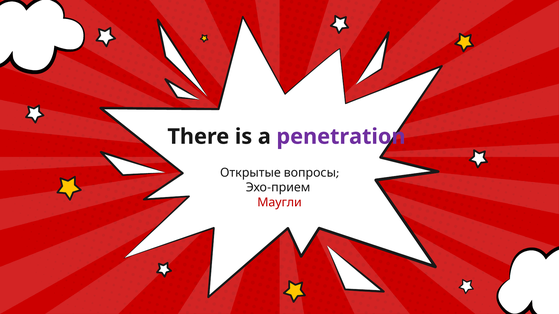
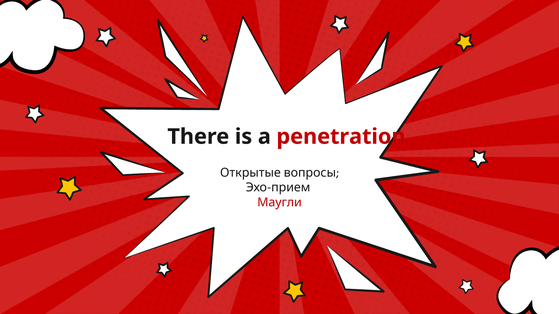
penetration colour: purple -> red
